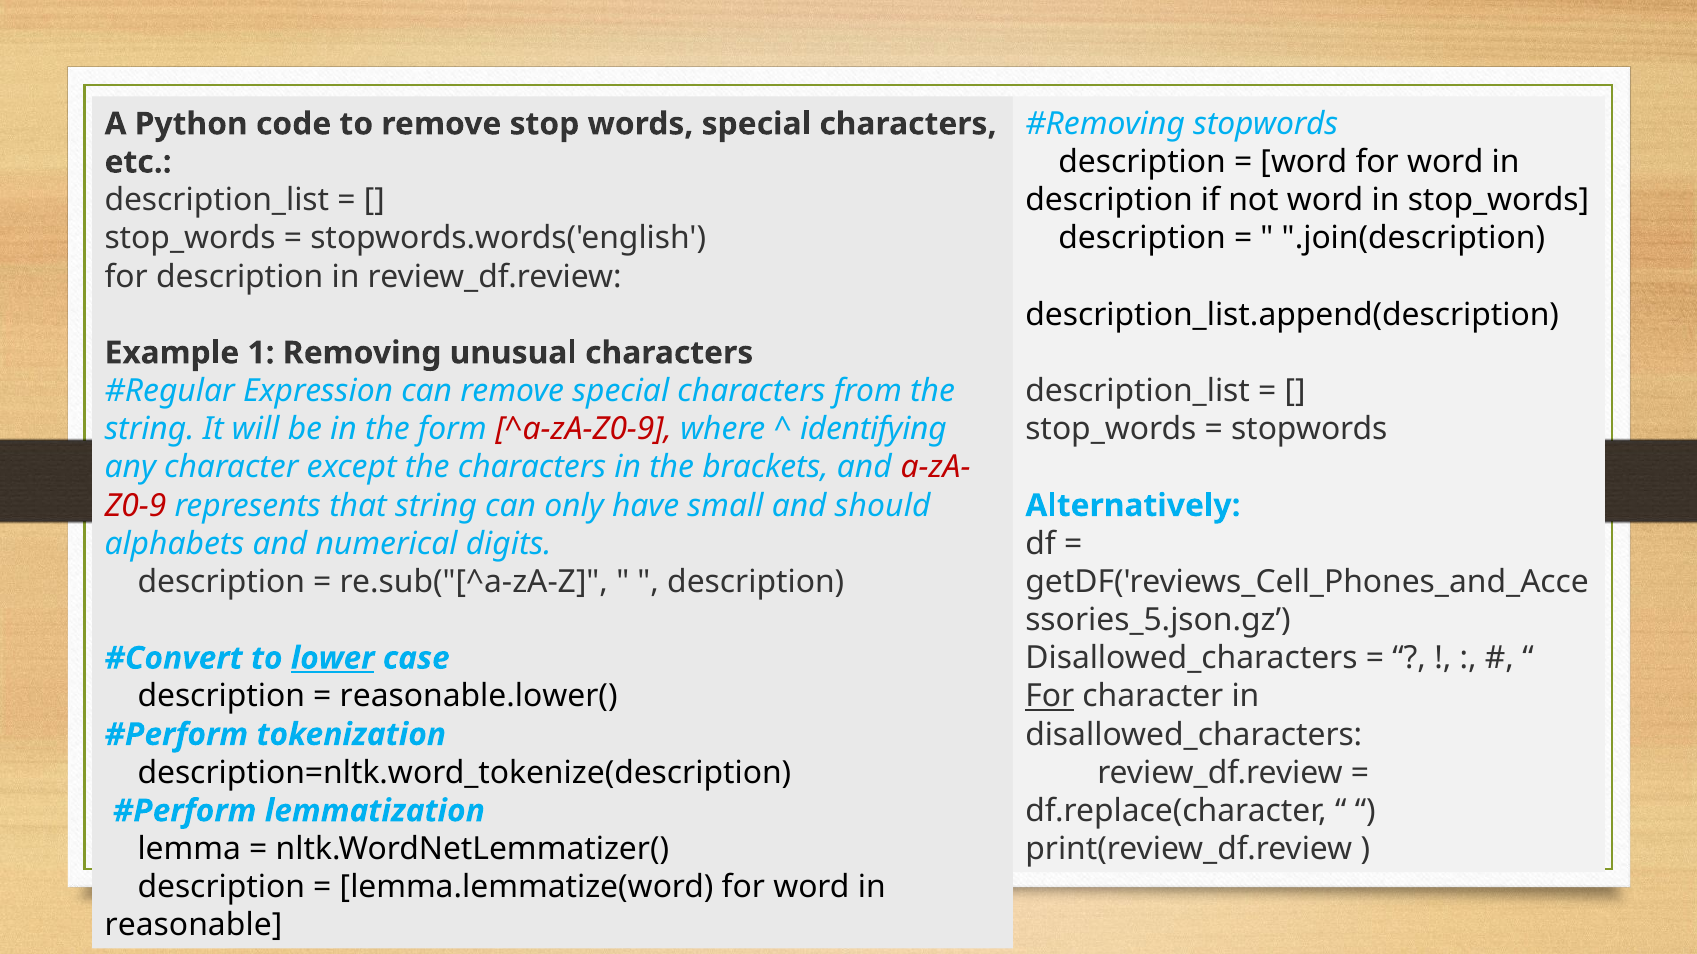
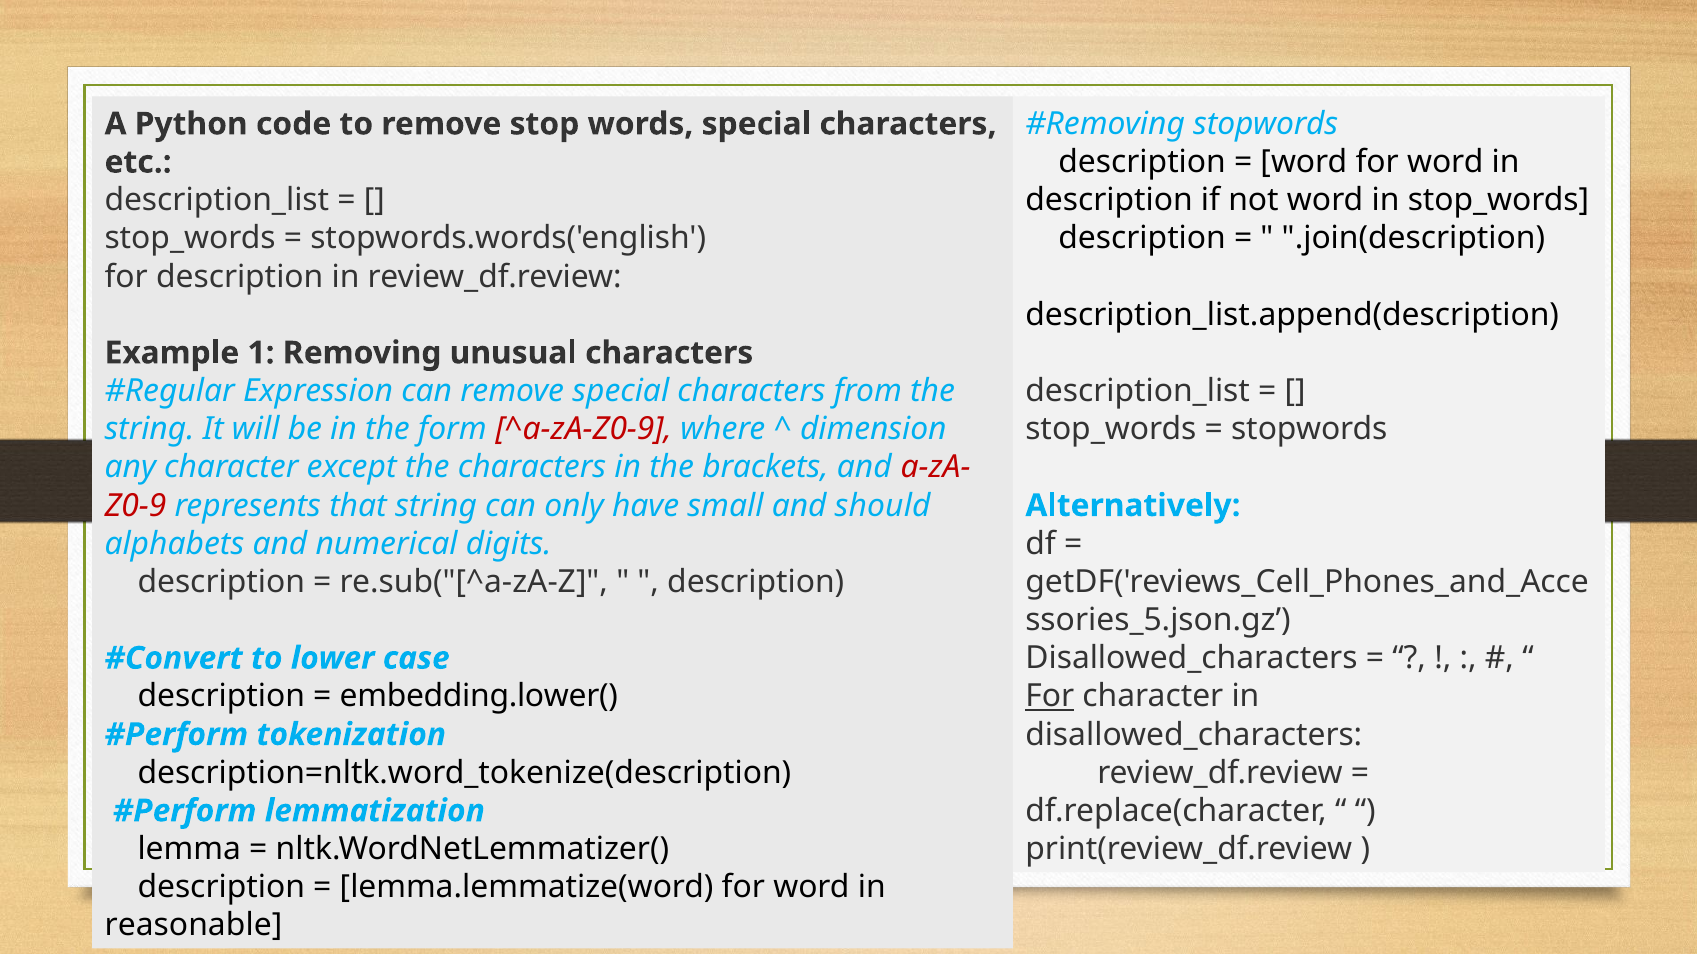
identifying: identifying -> dimension
lower underline: present -> none
reasonable.lower(: reasonable.lower( -> embedding.lower(
